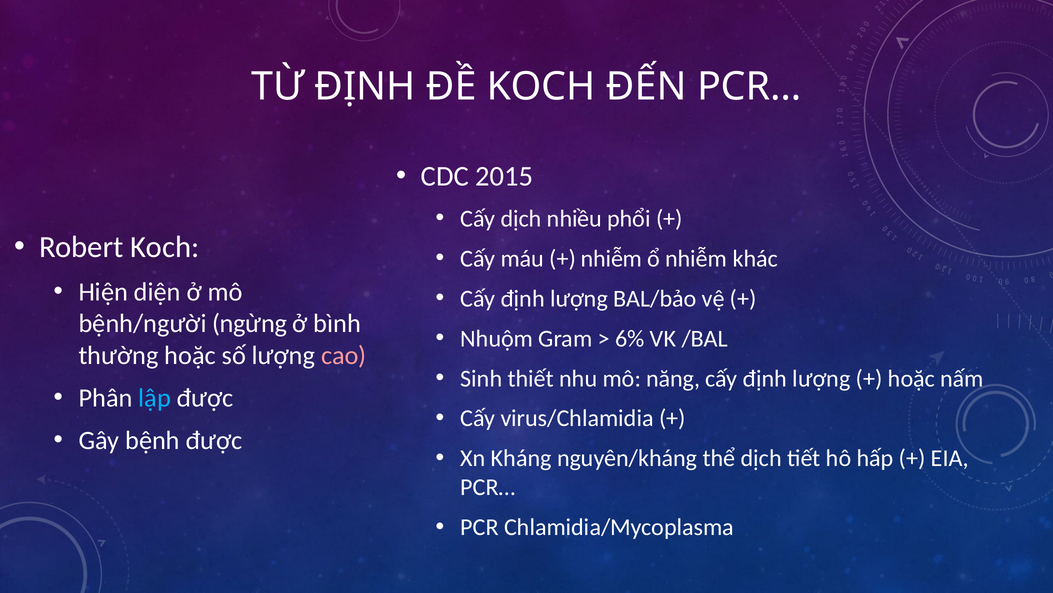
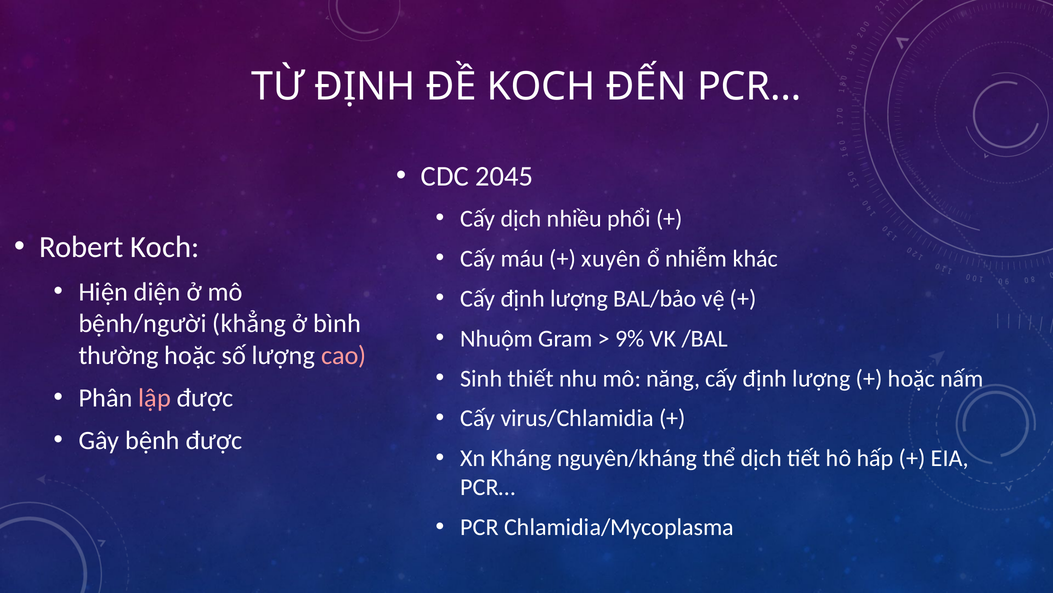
2015: 2015 -> 2045
nhiễm at (612, 258): nhiễm -> xuyên
ngừng: ngừng -> khẳng
6%: 6% -> 9%
lập colour: light blue -> pink
